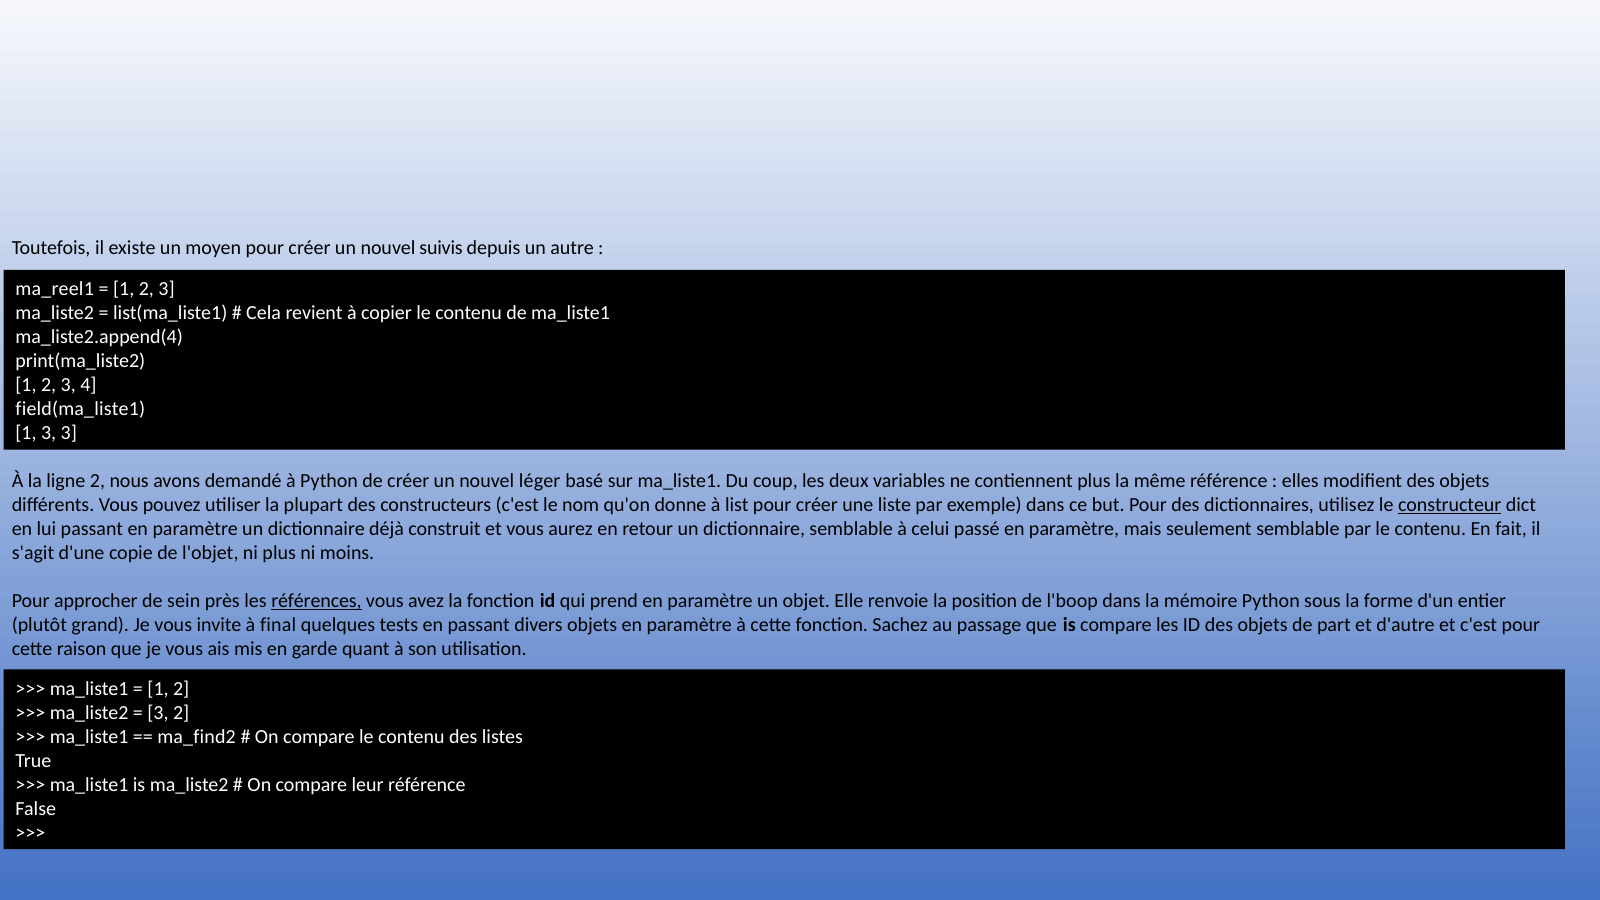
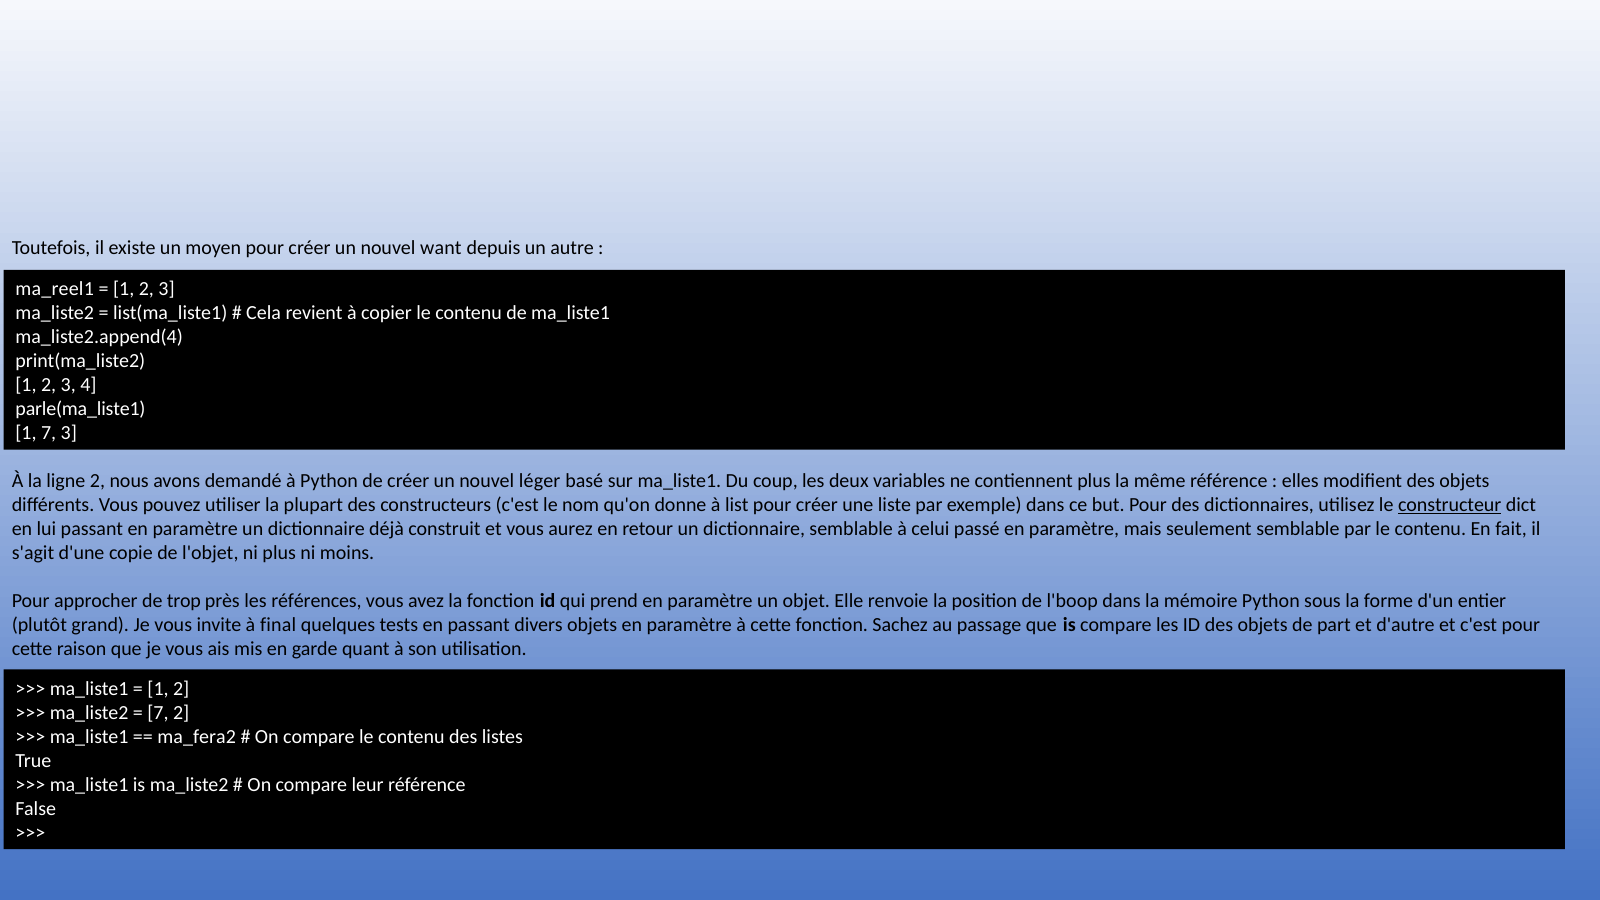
suivis: suivis -> want
field(ma_liste1: field(ma_liste1 -> parle(ma_liste1
1 3: 3 -> 7
sein: sein -> trop
références at (316, 601) underline: present -> none
3 at (158, 713): 3 -> 7
ma_find2: ma_find2 -> ma_fera2
